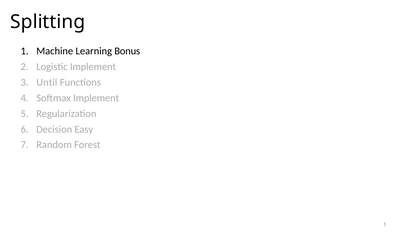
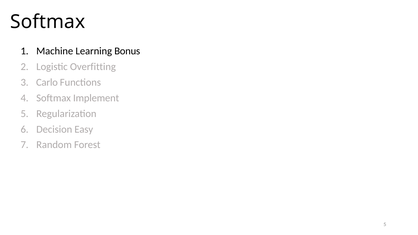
Splitting at (48, 22): Splitting -> Softmax
Logistic Implement: Implement -> Overfitting
Until: Until -> Carlo
